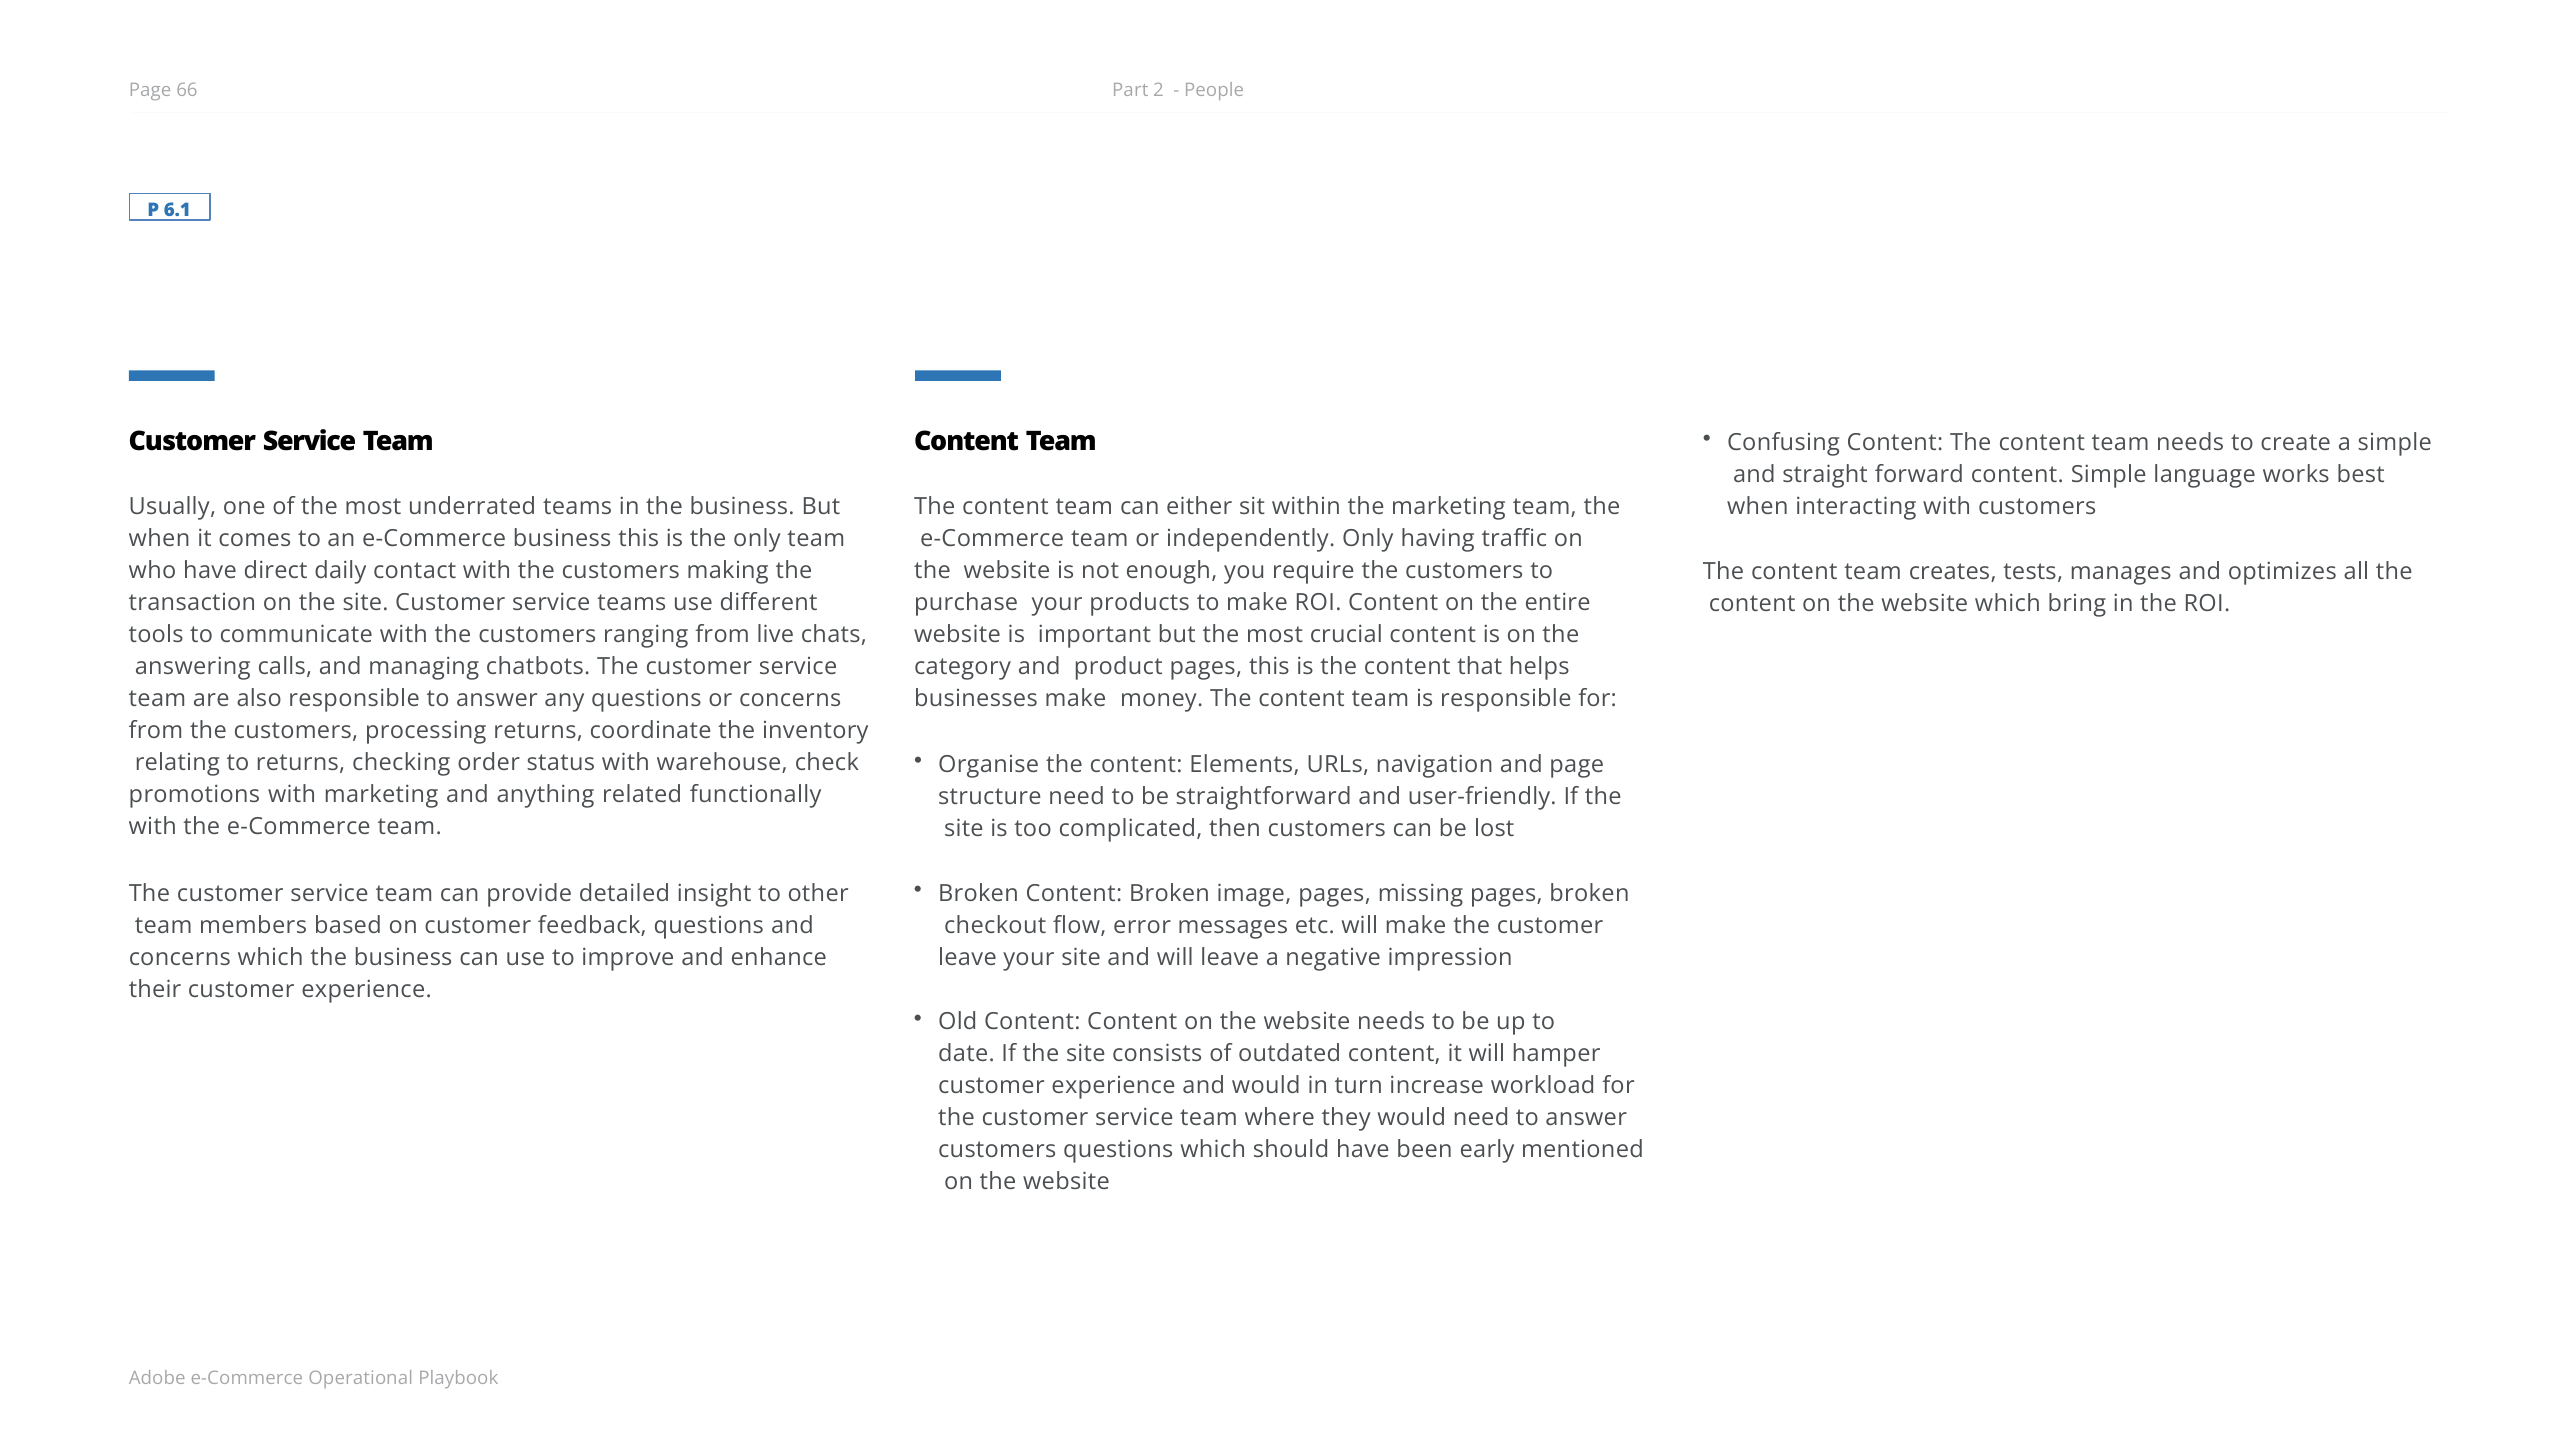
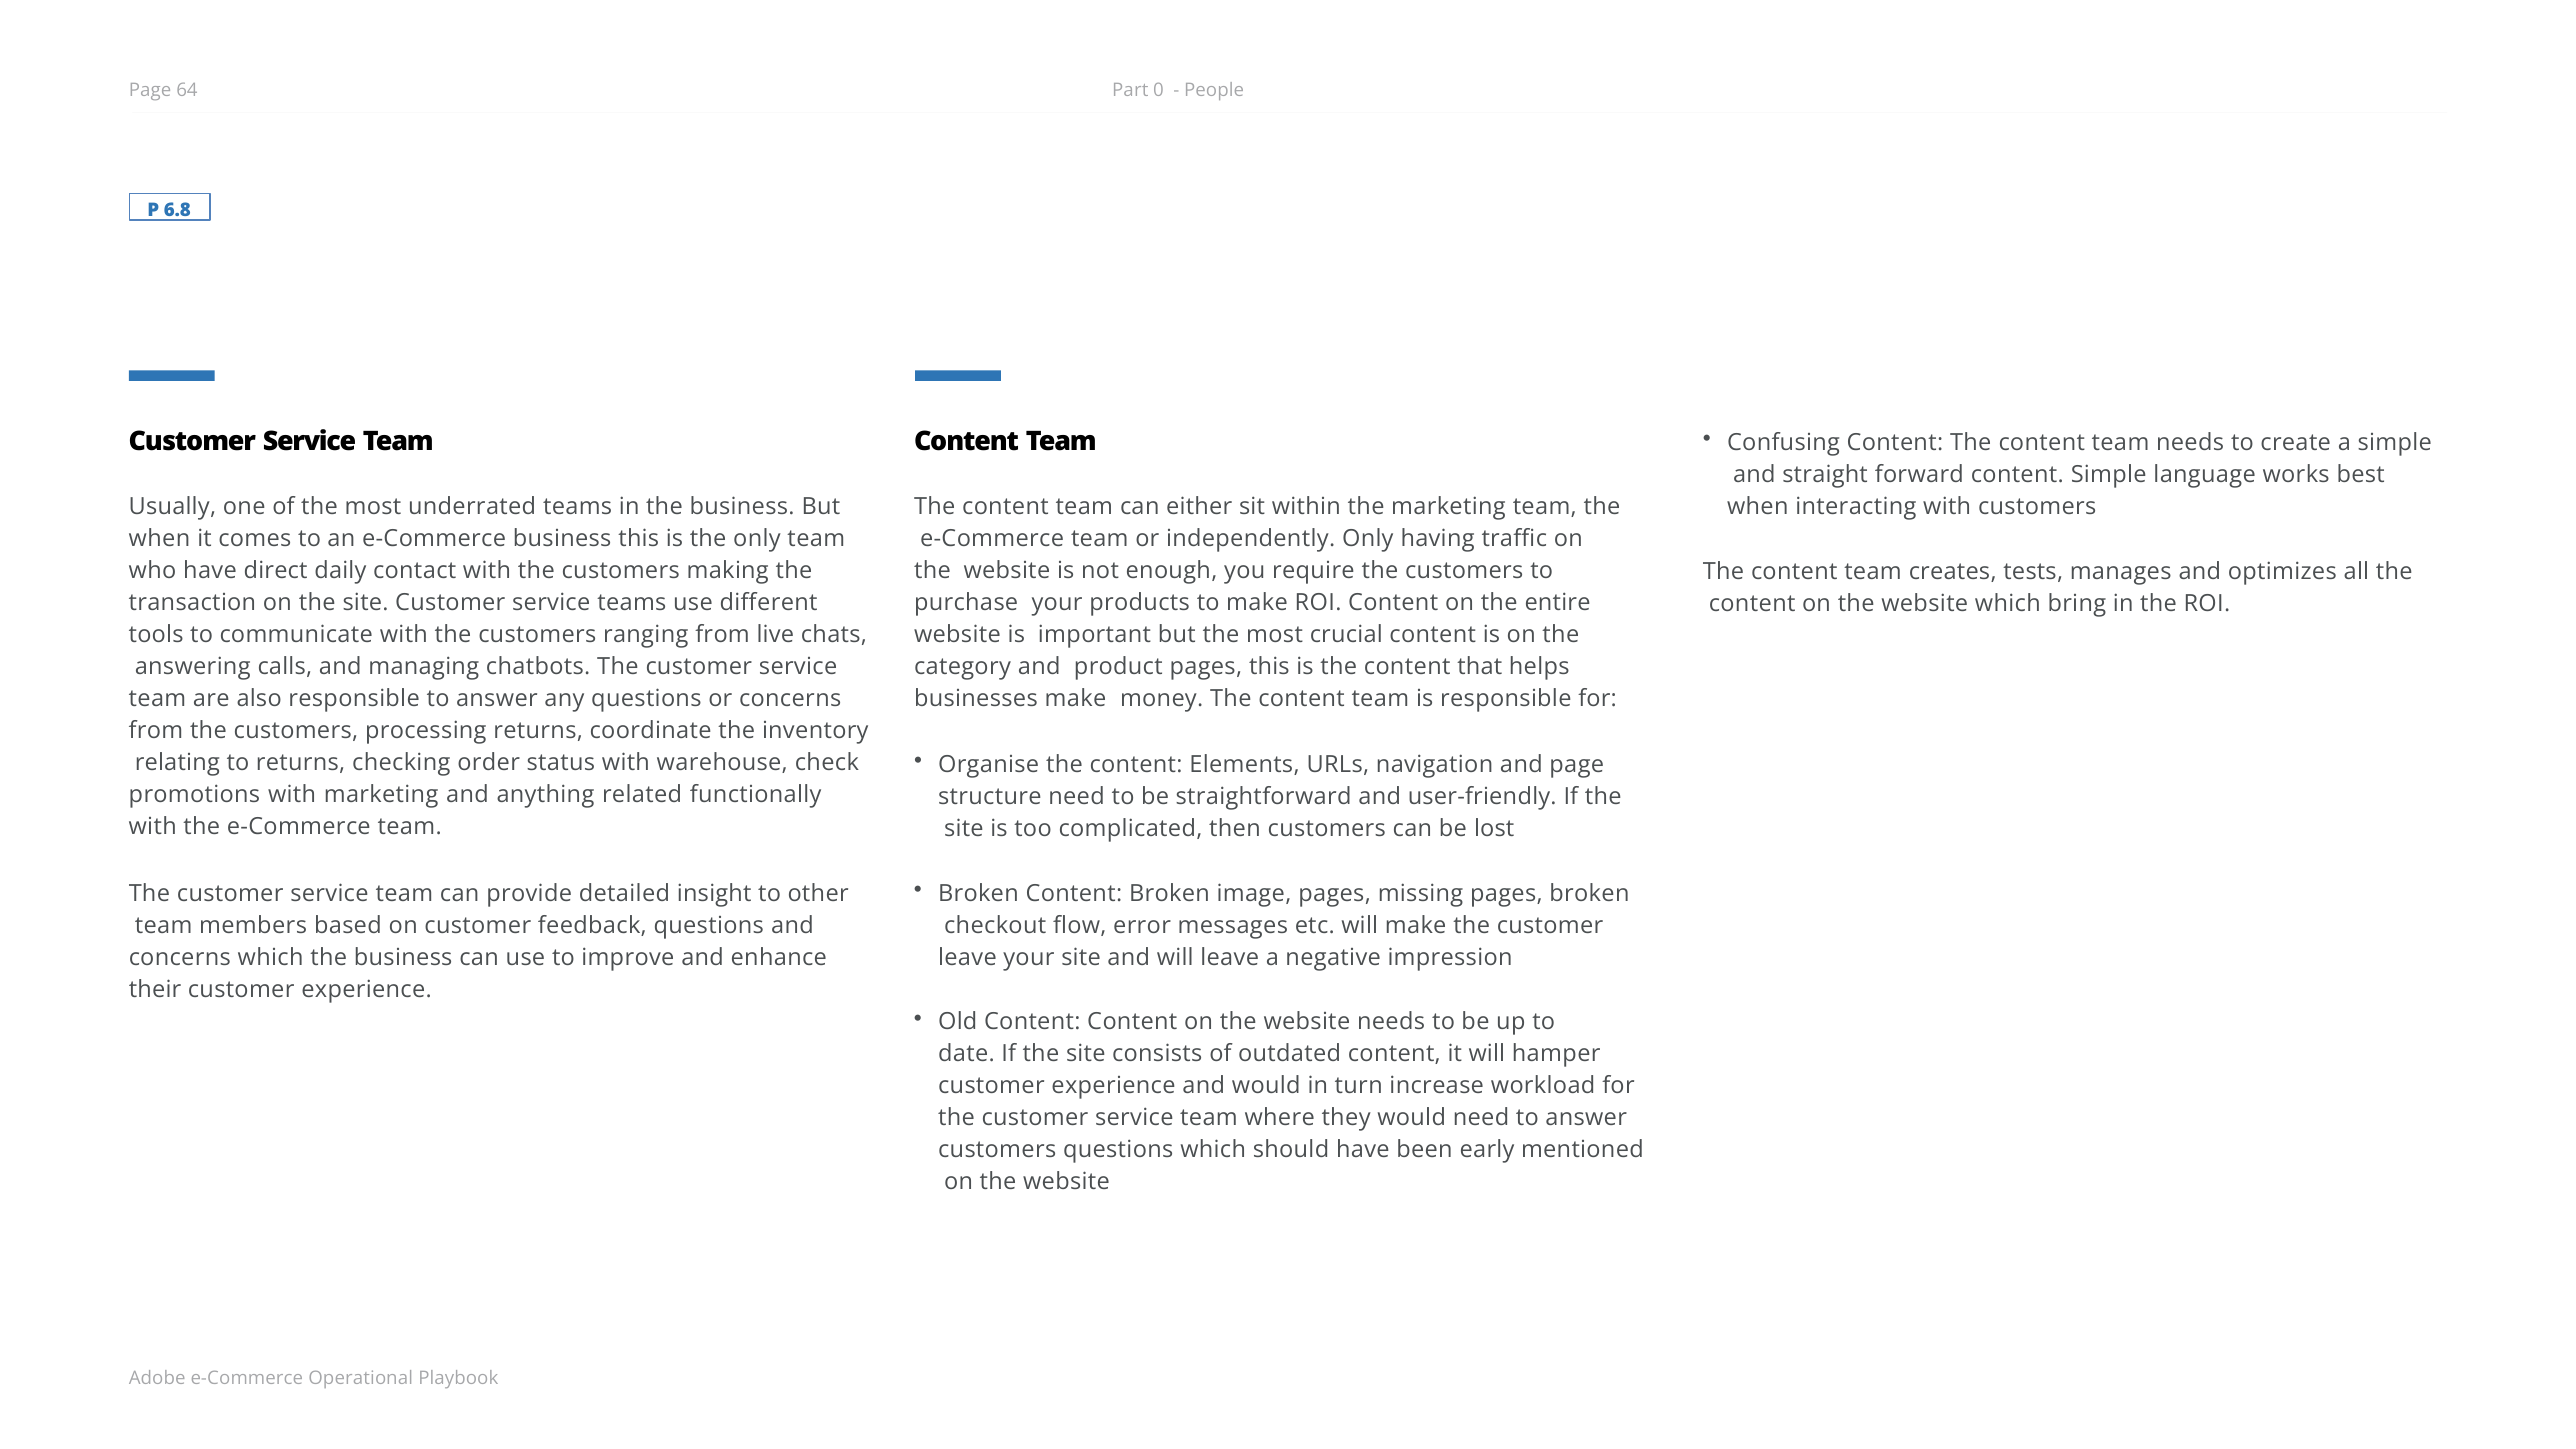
66: 66 -> 64
2: 2 -> 0
6.1: 6.1 -> 6.8
